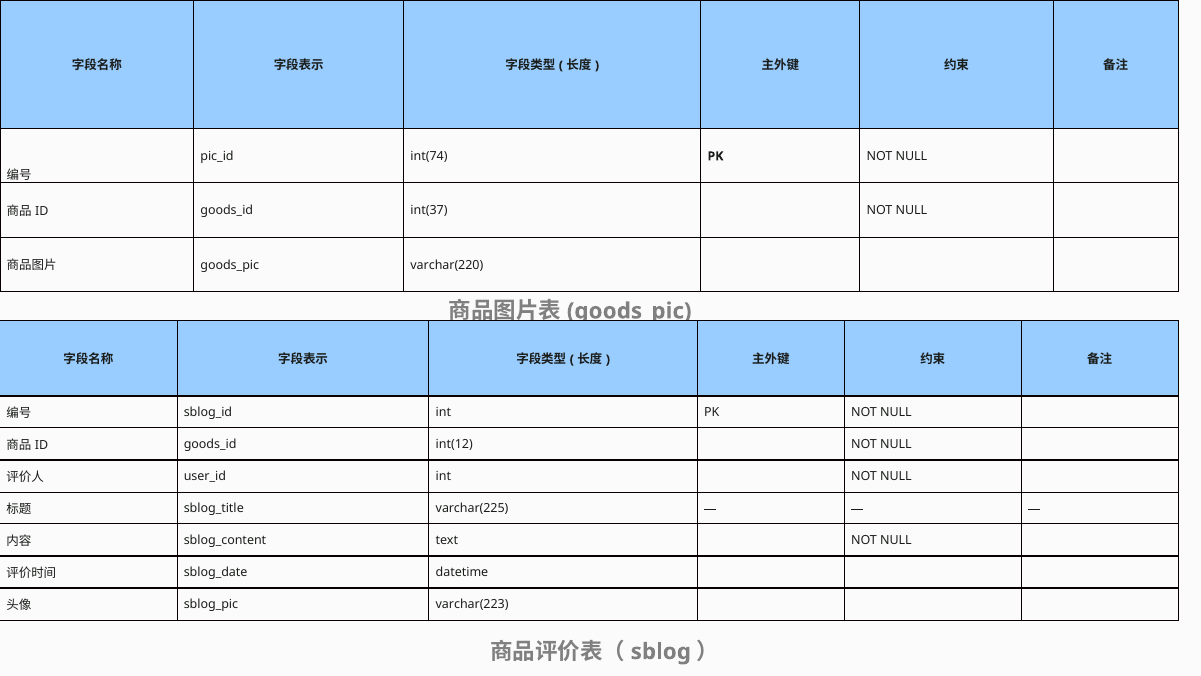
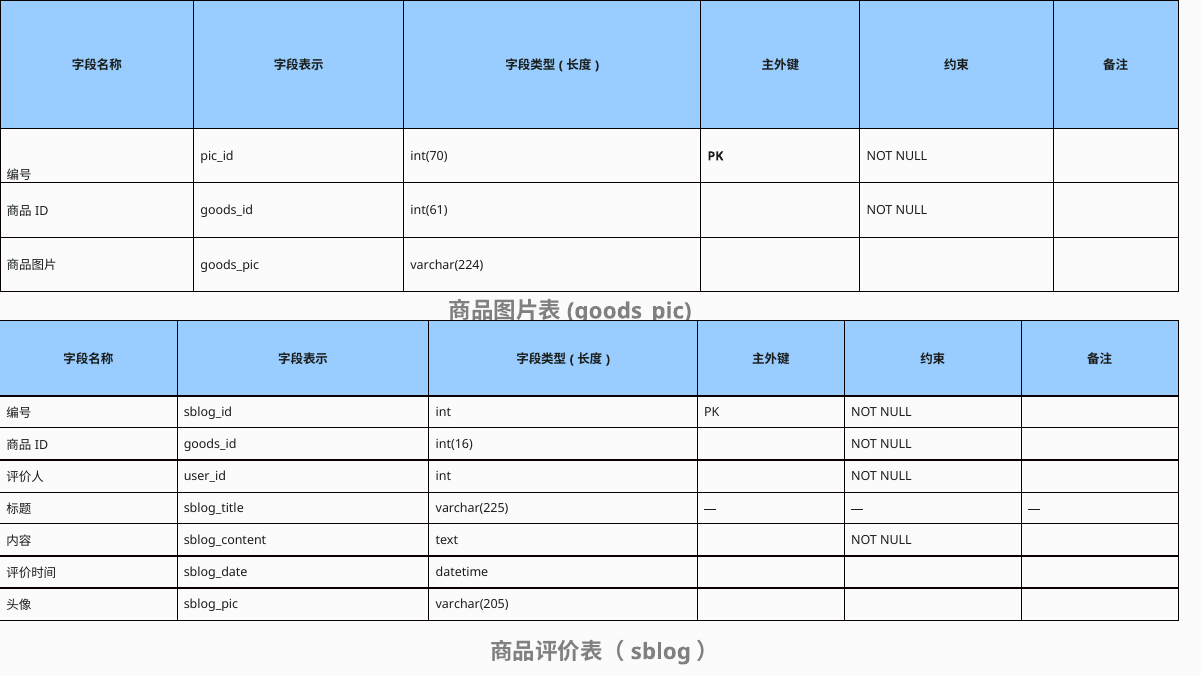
int(74: int(74 -> int(70
int(37: int(37 -> int(61
varchar(220: varchar(220 -> varchar(224
int(12: int(12 -> int(16
varchar(223: varchar(223 -> varchar(205
